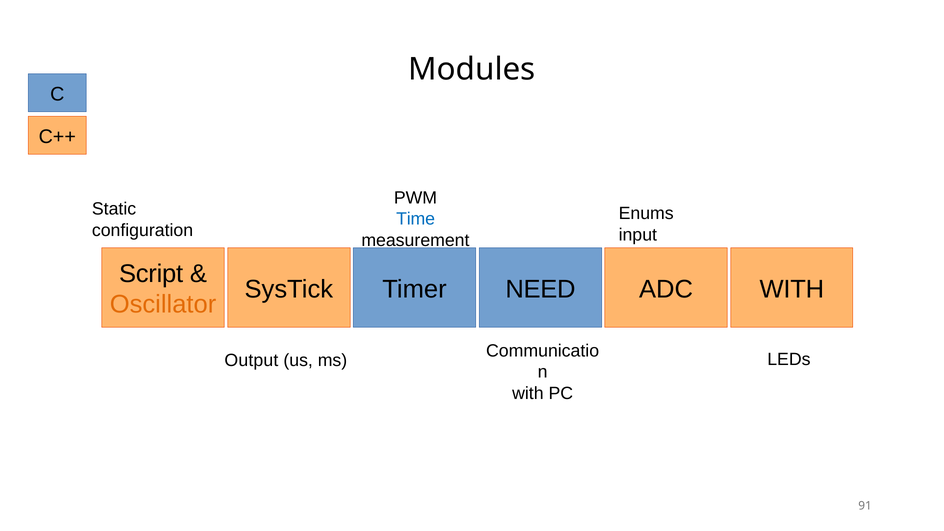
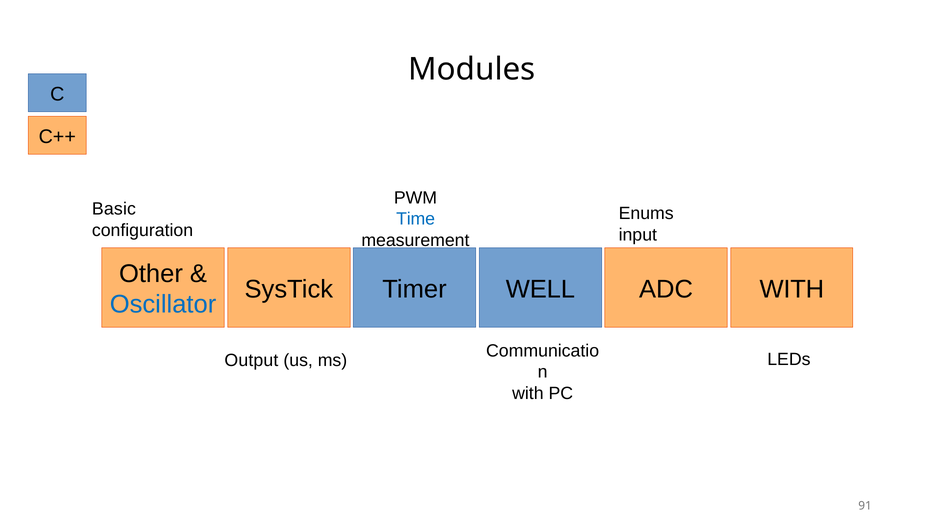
Static: Static -> Basic
Script: Script -> Other
NEED: NEED -> WELL
Oscillator colour: orange -> blue
